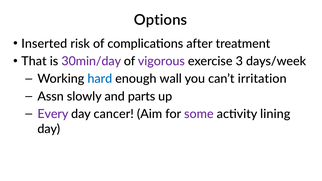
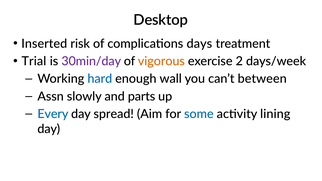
Options: Options -> Desktop
after: after -> days
That: That -> Trial
vigorous colour: purple -> orange
3: 3 -> 2
irritation: irritation -> between
Every colour: purple -> blue
cancer: cancer -> spread
some colour: purple -> blue
